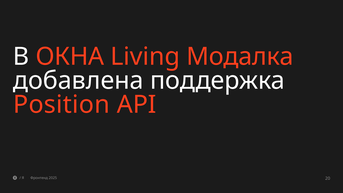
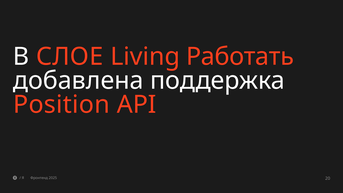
ОКНА: ОКНА -> СЛОЕ
Модалка: Модалка -> Работать
